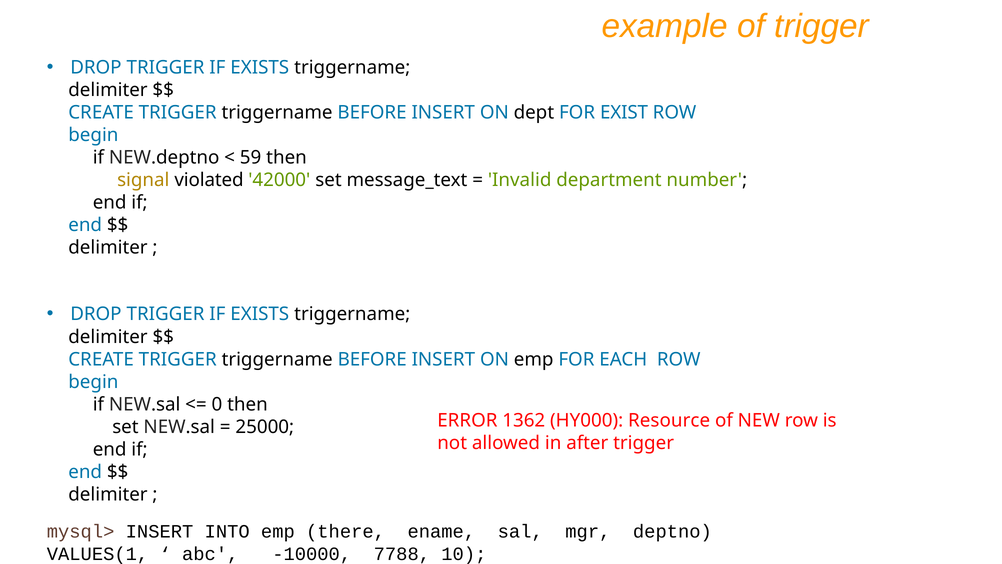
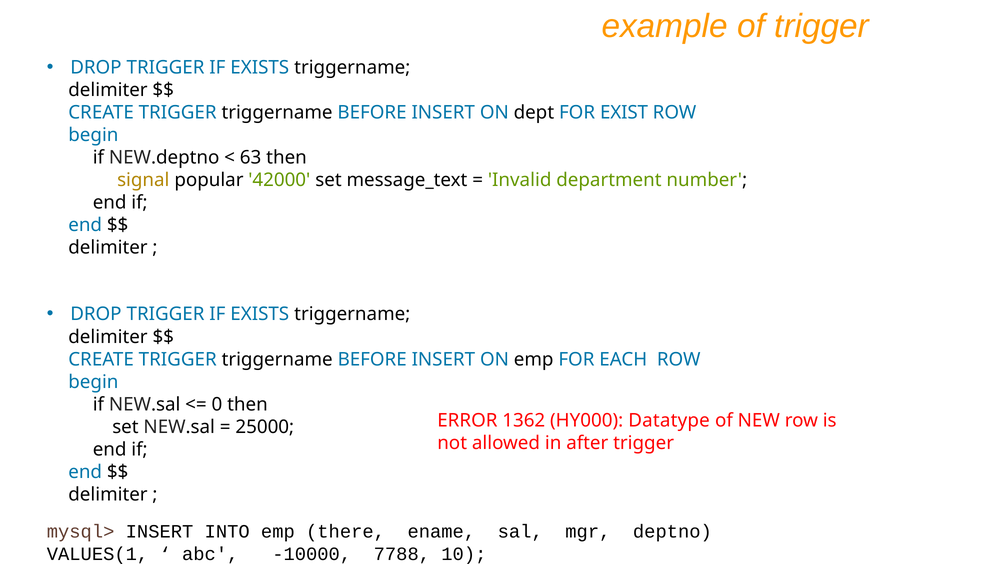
59: 59 -> 63
violated: violated -> popular
Resource: Resource -> Datatype
